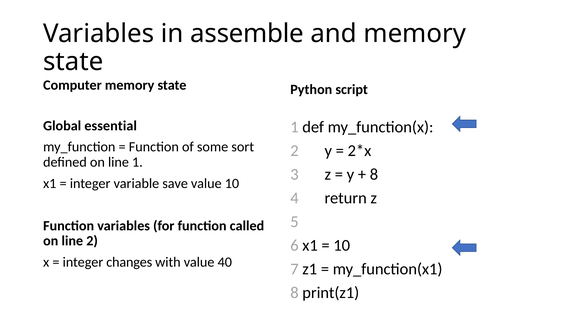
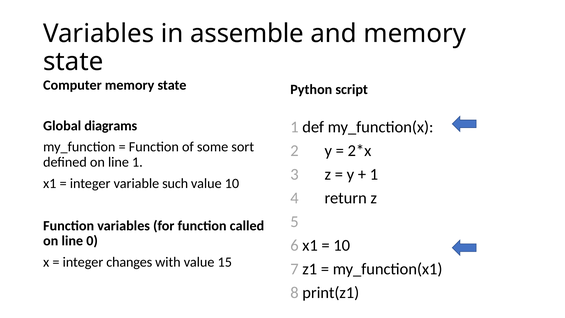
essential: essential -> diagrams
8 at (374, 174): 8 -> 1
save: save -> such
line 2: 2 -> 0
40: 40 -> 15
